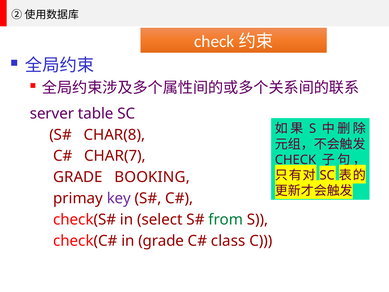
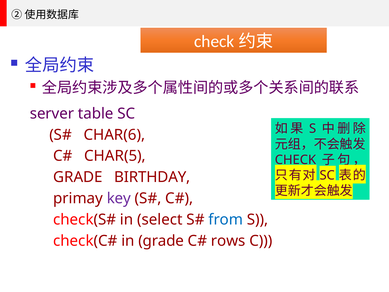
CHAR(8: CHAR(8 -> CHAR(6
CHAR(7: CHAR(7 -> CHAR(5
BOOKING: BOOKING -> BIRTHDAY
from colour: green -> blue
class: class -> rows
